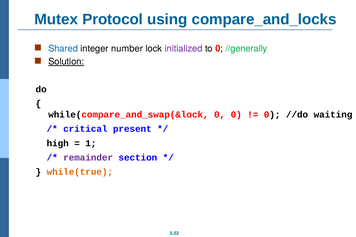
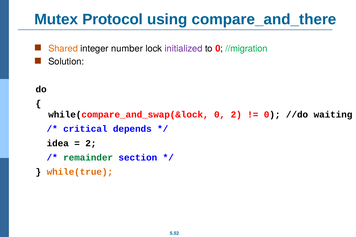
compare_and_locks: compare_and_locks -> compare_and_there
Shared colour: blue -> orange
//generally: //generally -> //migration
Solution underline: present -> none
0 0: 0 -> 2
present: present -> depends
high: high -> idea
1 at (91, 143): 1 -> 2
remainder colour: purple -> green
